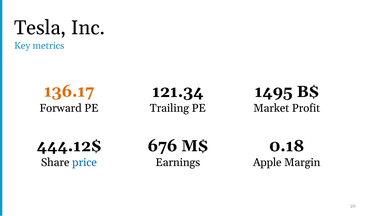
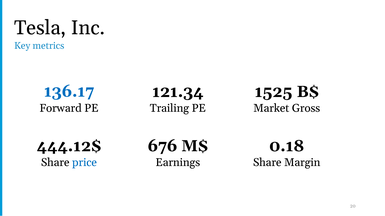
136.17 colour: orange -> blue
1495: 1495 -> 1525
Profit: Profit -> Gross
Apple at (267, 163): Apple -> Share
